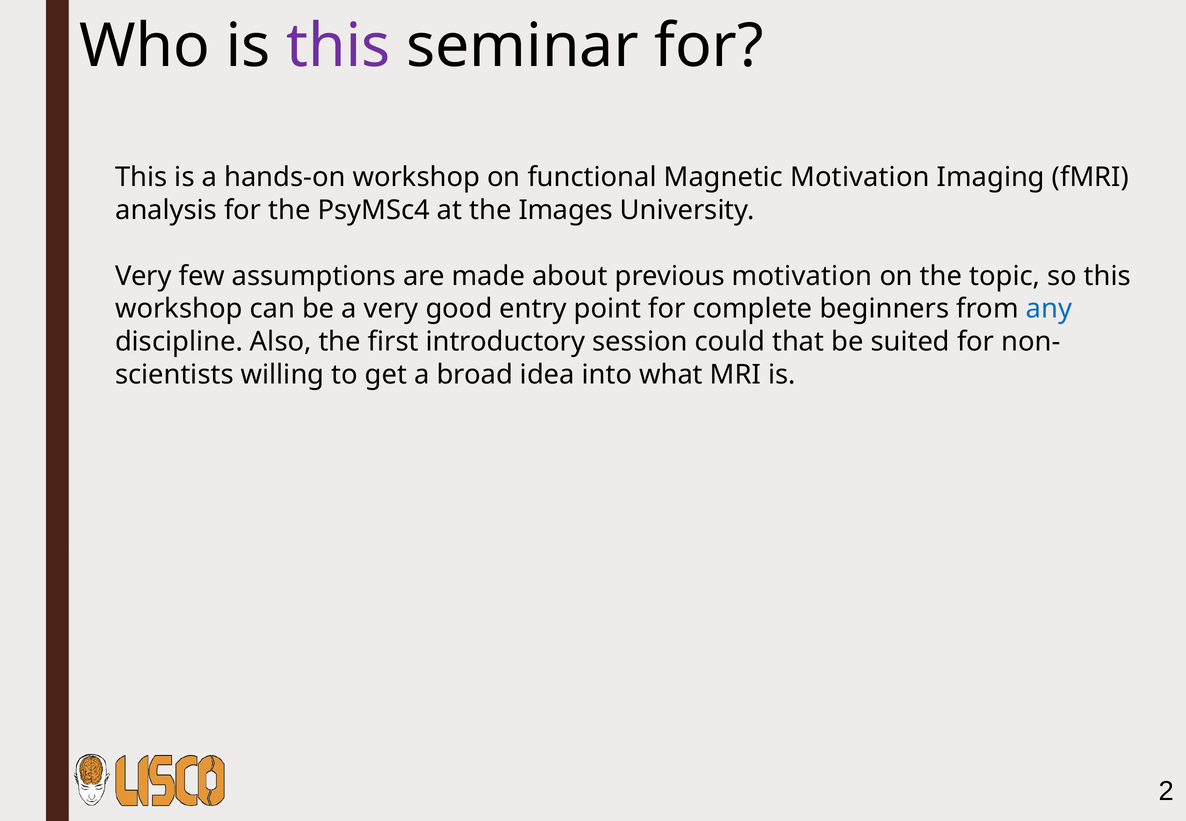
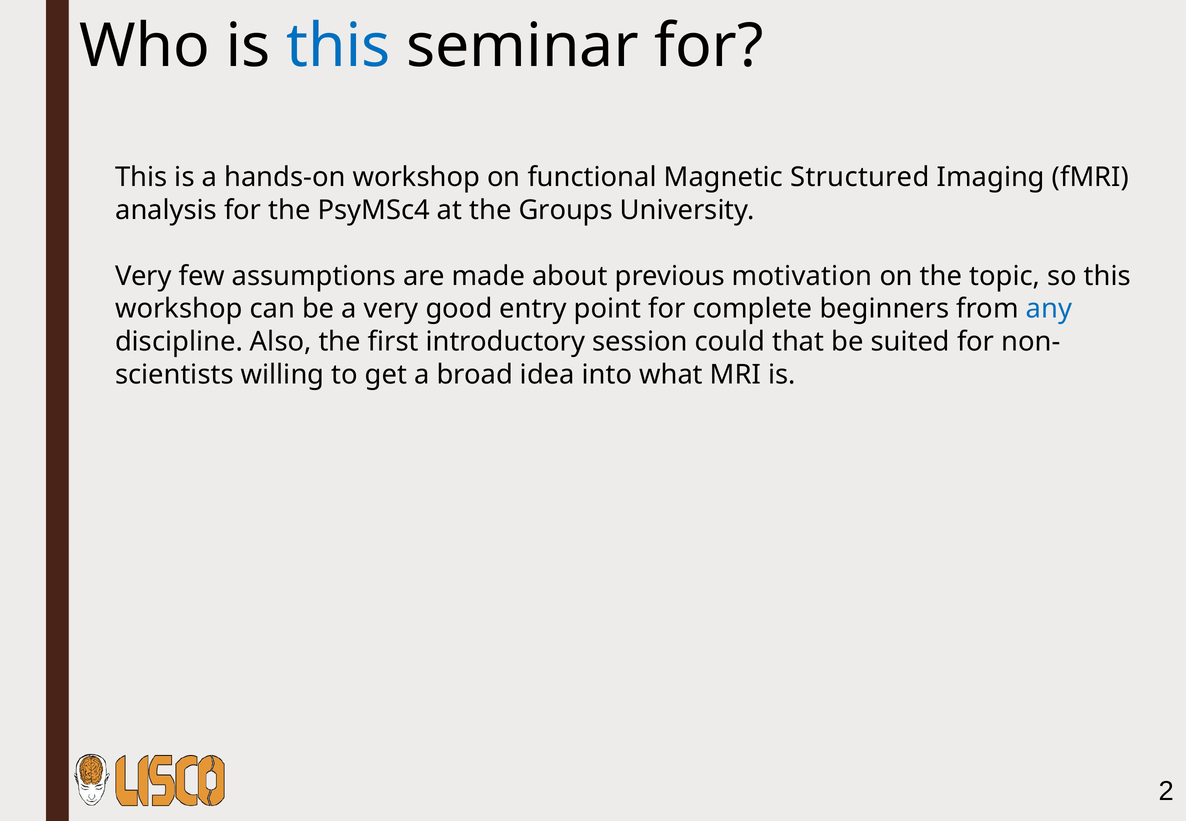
this at (338, 46) colour: purple -> blue
Magnetic Motivation: Motivation -> Structured
Images: Images -> Groups
